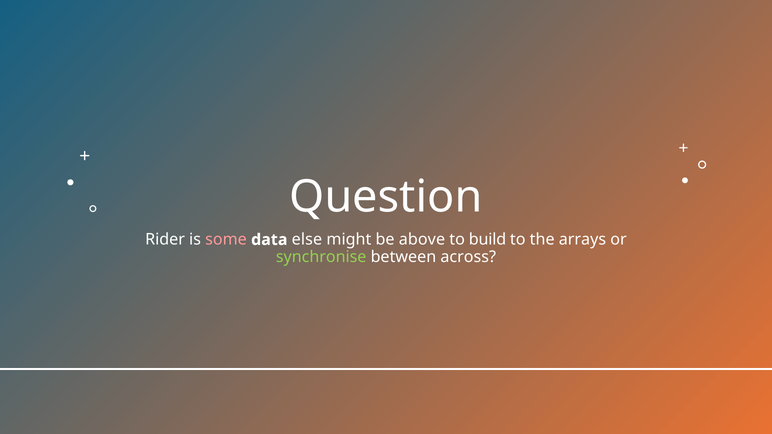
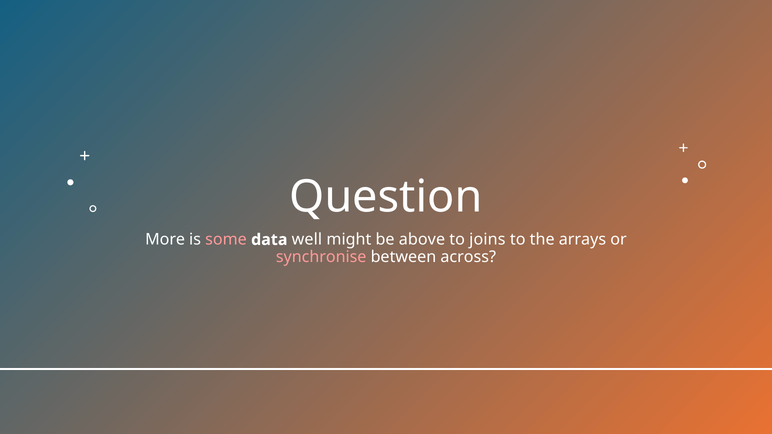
Rider: Rider -> More
else: else -> well
build: build -> joins
synchronise colour: light green -> pink
